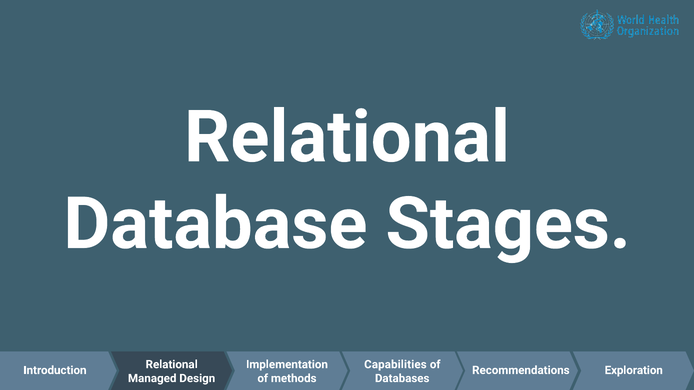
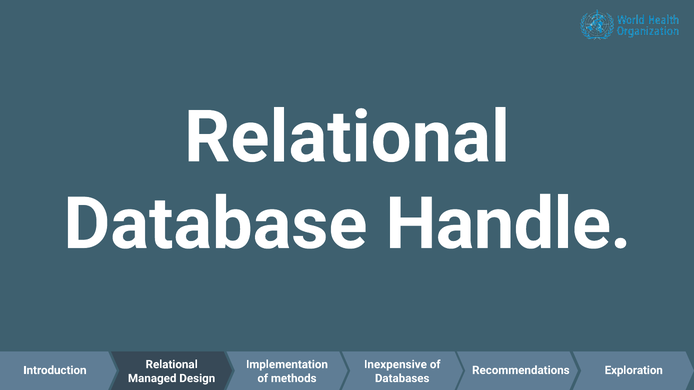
Stages: Stages -> Handle
Capabilities: Capabilities -> Inexpensive
